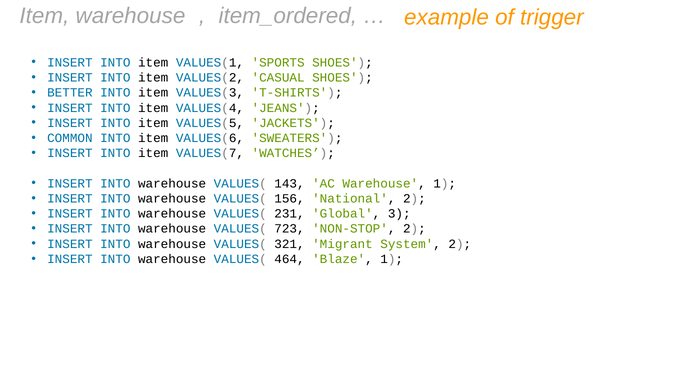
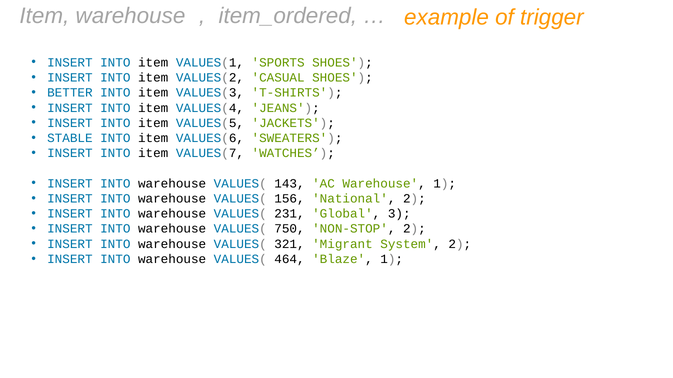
COMMON: COMMON -> STABLE
723: 723 -> 750
